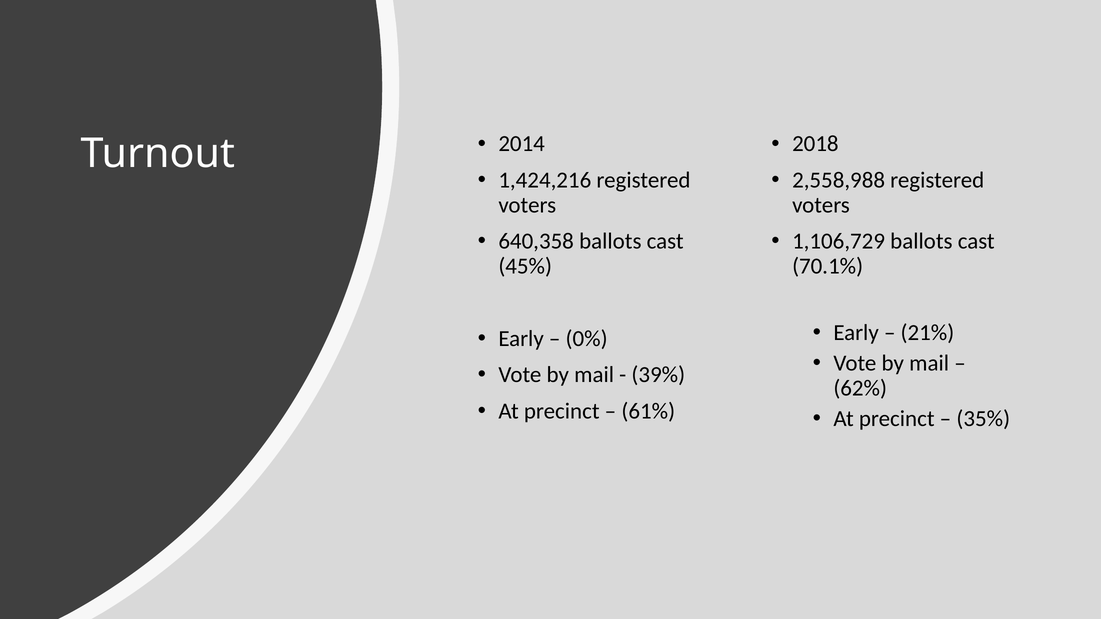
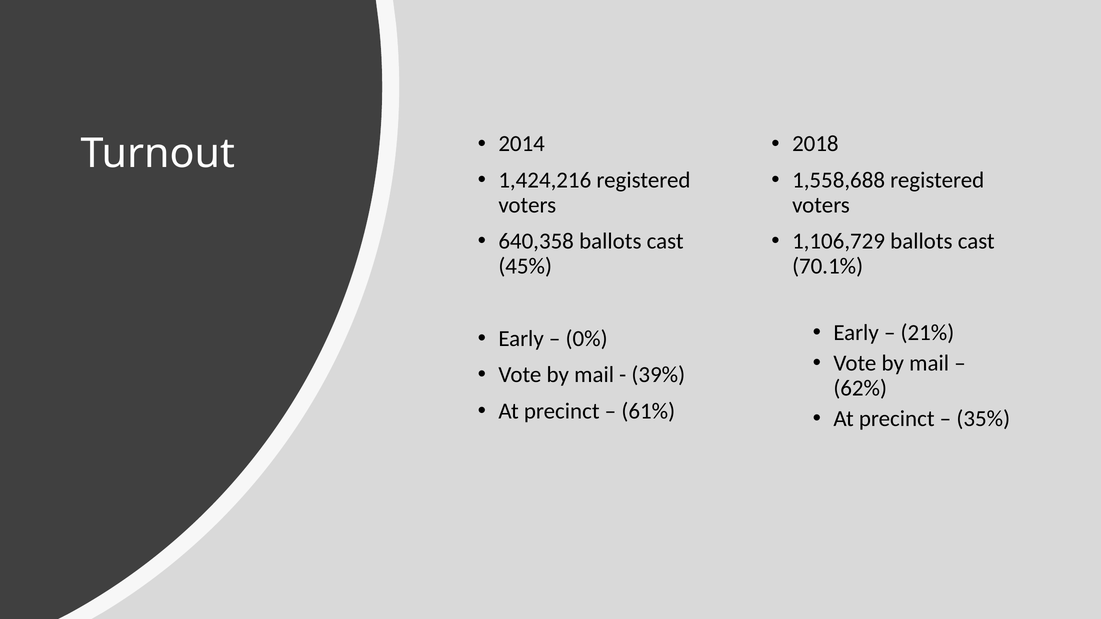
2,558,988: 2,558,988 -> 1,558,688
